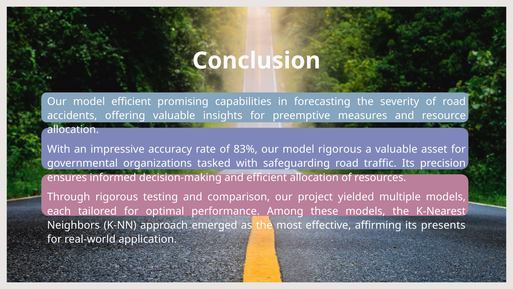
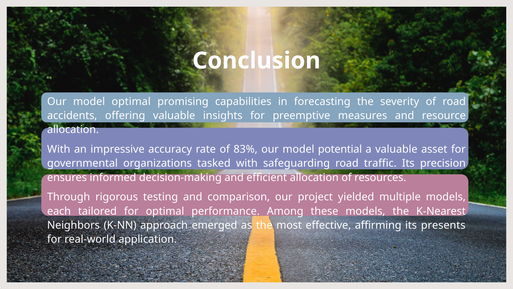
model efficient: efficient -> optimal
model rigorous: rigorous -> potential
